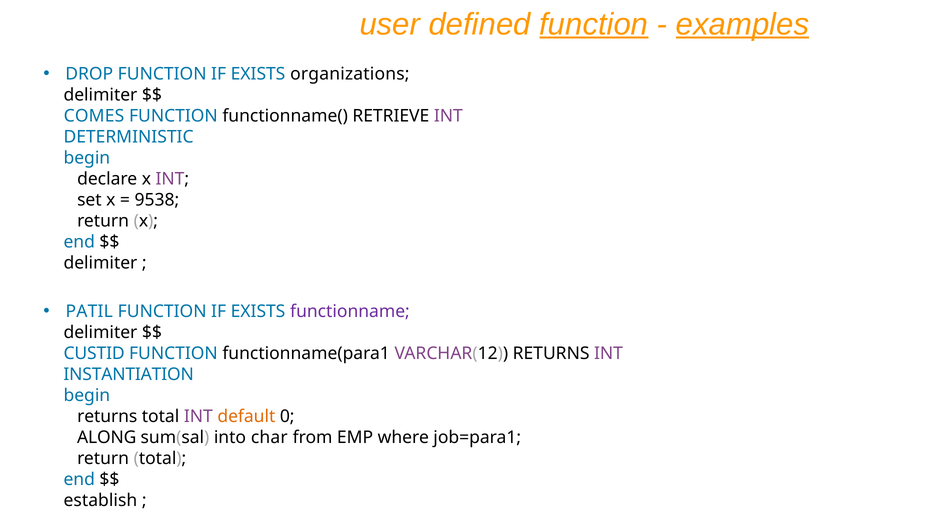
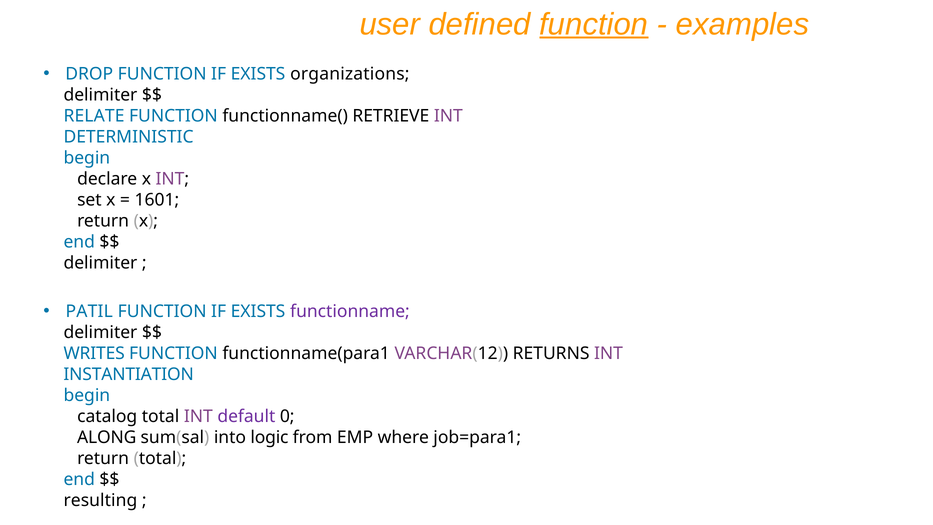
examples underline: present -> none
COMES: COMES -> RELATE
9538: 9538 -> 1601
CUSTID: CUSTID -> WRITES
returns at (107, 416): returns -> catalog
default colour: orange -> purple
char: char -> logic
establish: establish -> resulting
